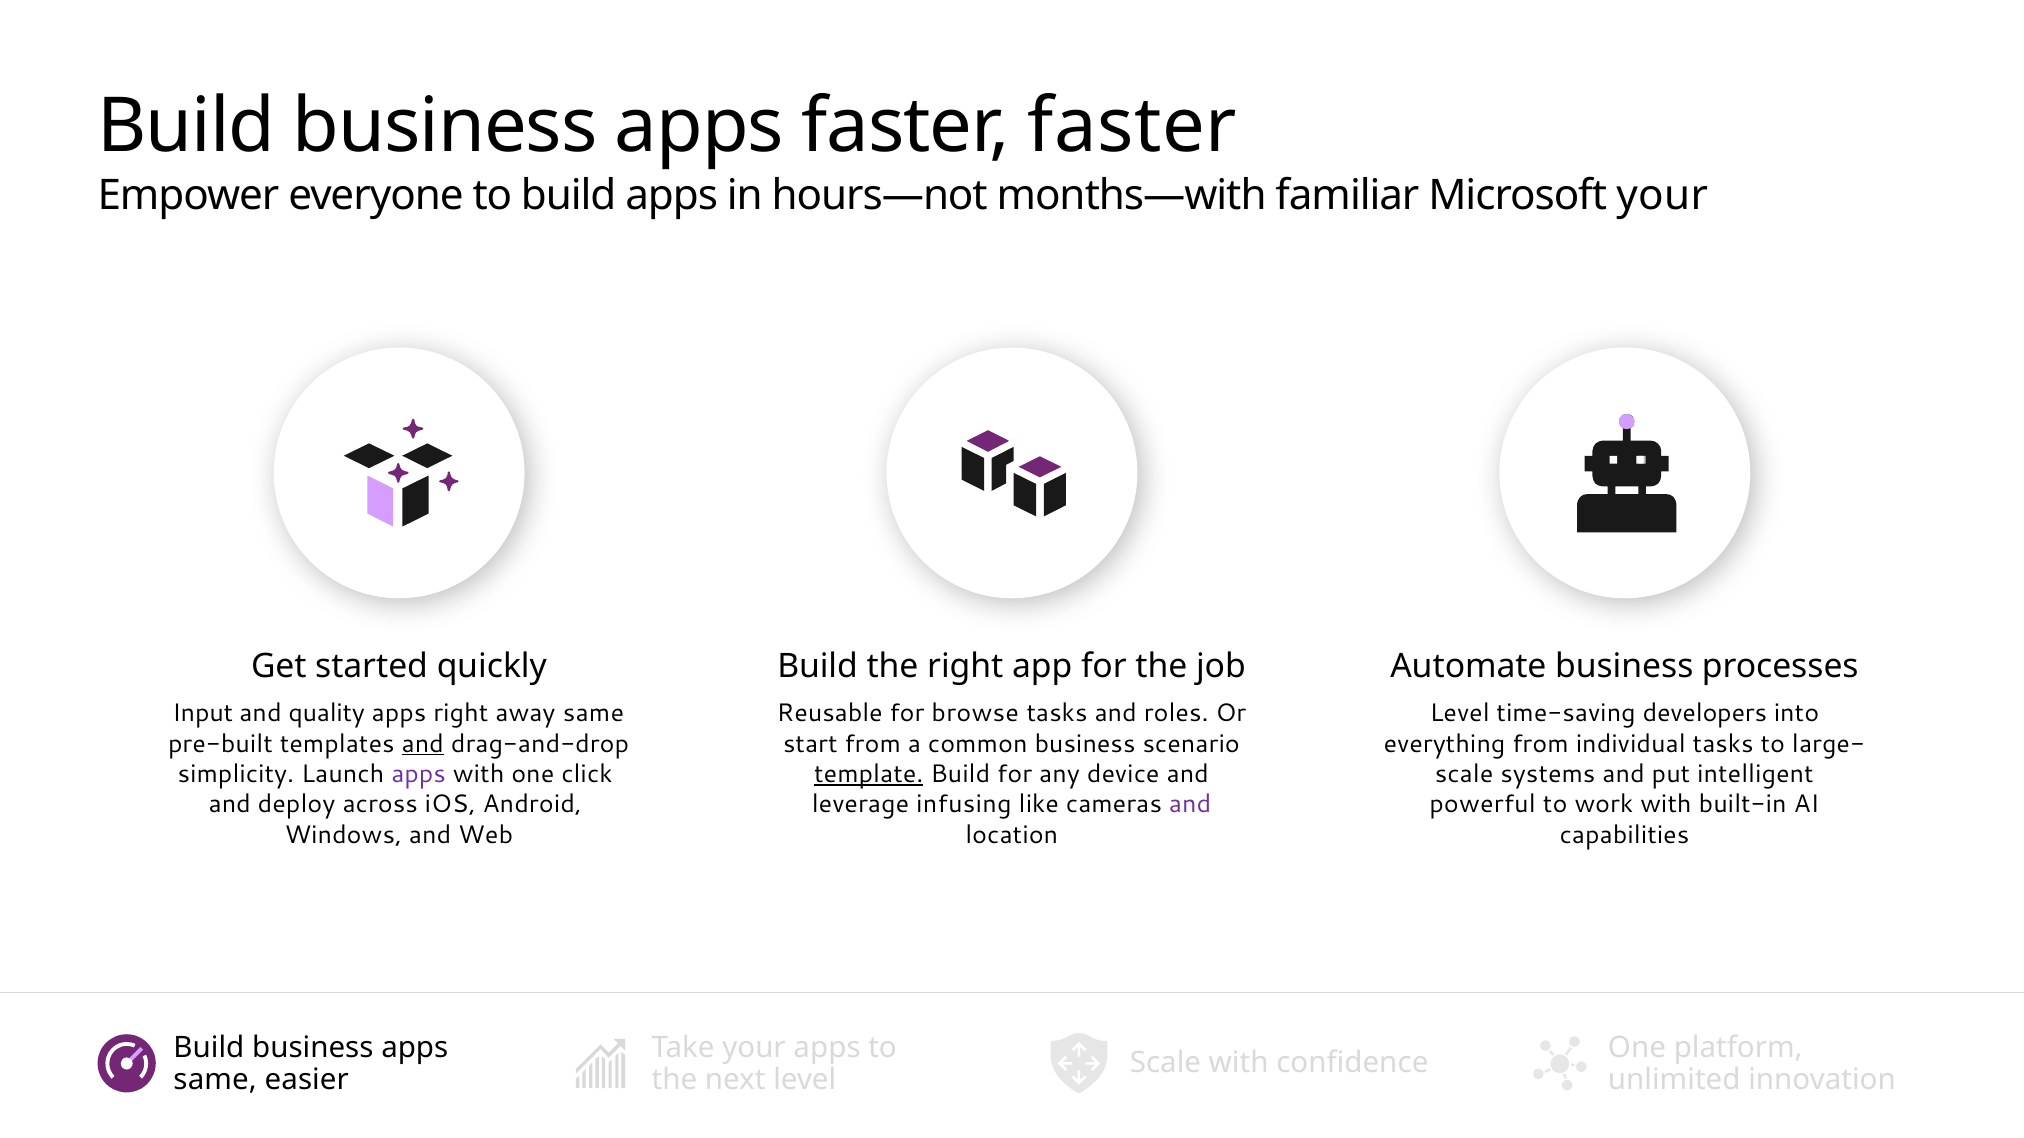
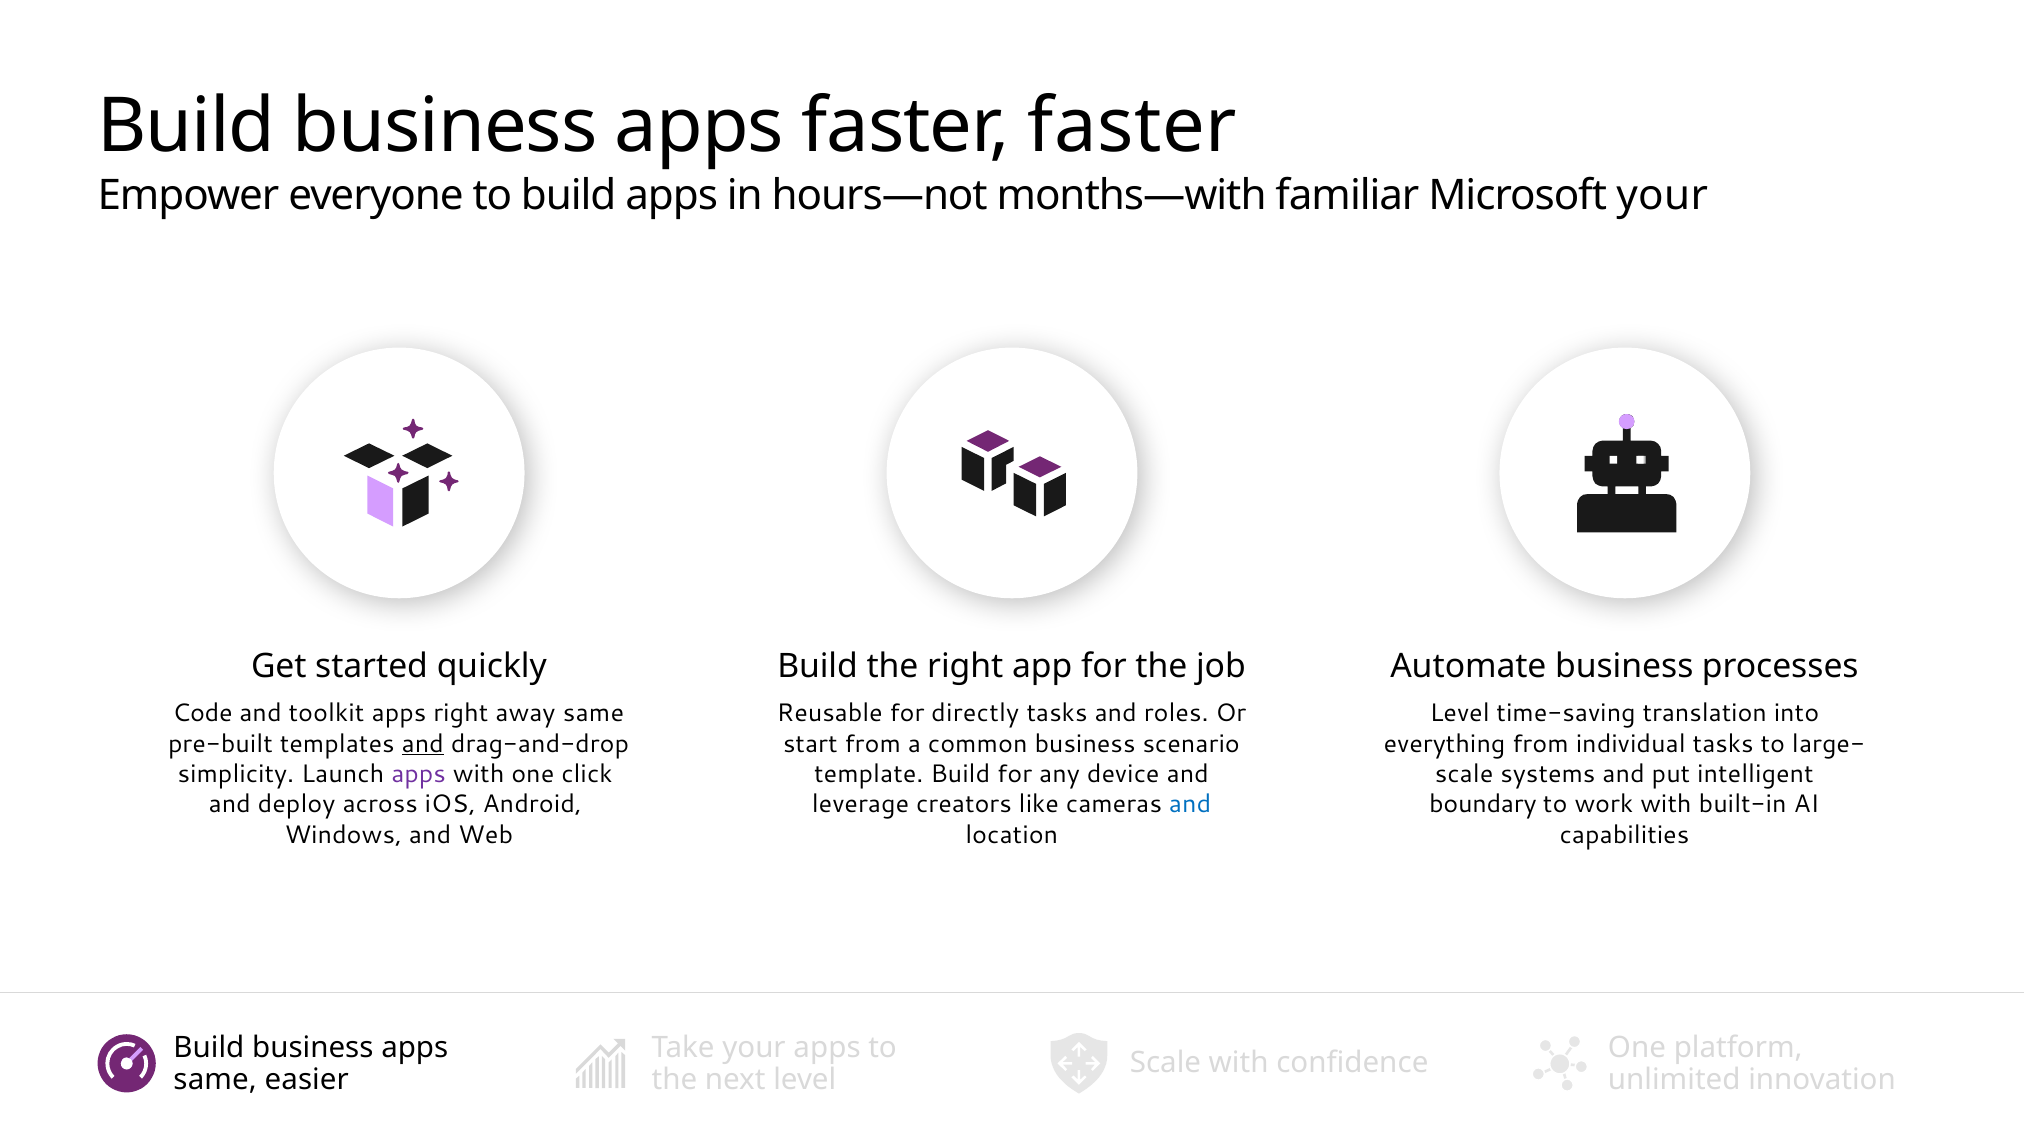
Input: Input -> Code
quality: quality -> toolkit
browse: browse -> directly
developers: developers -> translation
template underline: present -> none
infusing: infusing -> creators
and at (1190, 805) colour: purple -> blue
powerful: powerful -> boundary
